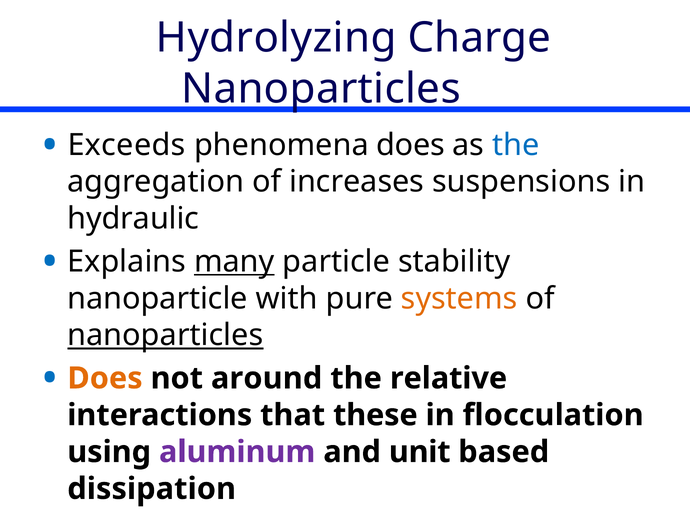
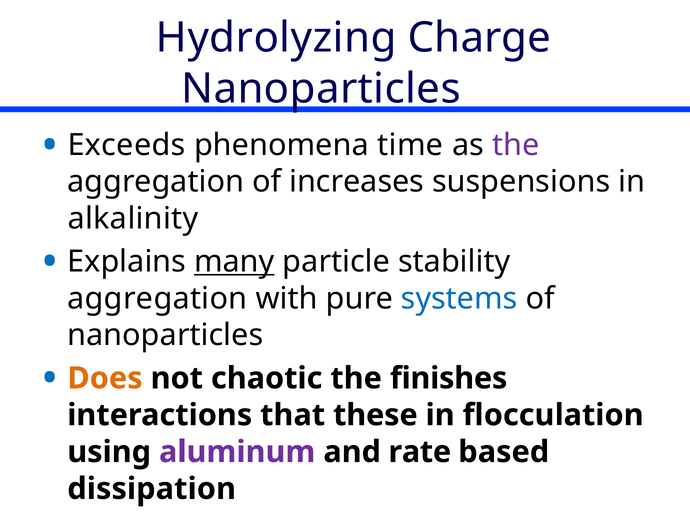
phenomena does: does -> time
the at (516, 145) colour: blue -> purple
hydraulic: hydraulic -> alkalinity
nanoparticle at (158, 298): nanoparticle -> aggregation
systems colour: orange -> blue
nanoparticles at (165, 335) underline: present -> none
around: around -> chaotic
relative: relative -> finishes
unit: unit -> rate
